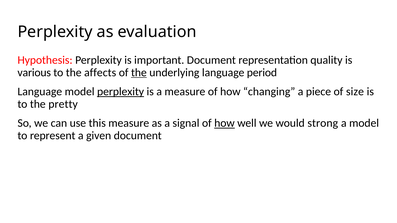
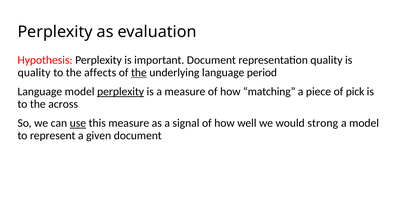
various at (34, 73): various -> quality
changing: changing -> matching
size: size -> pick
pretty: pretty -> across
use underline: none -> present
how at (224, 123) underline: present -> none
